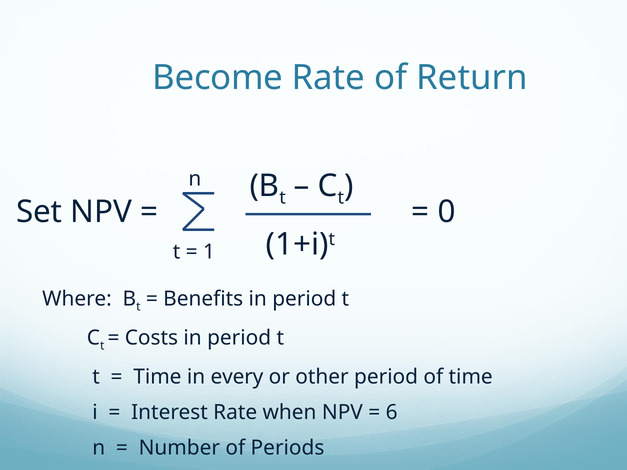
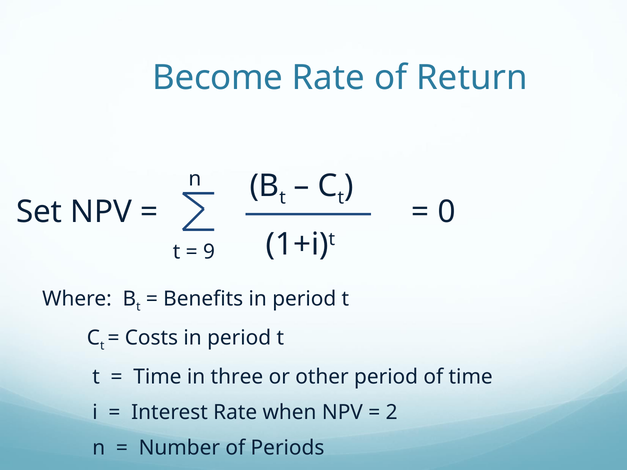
1: 1 -> 9
every: every -> three
6: 6 -> 2
